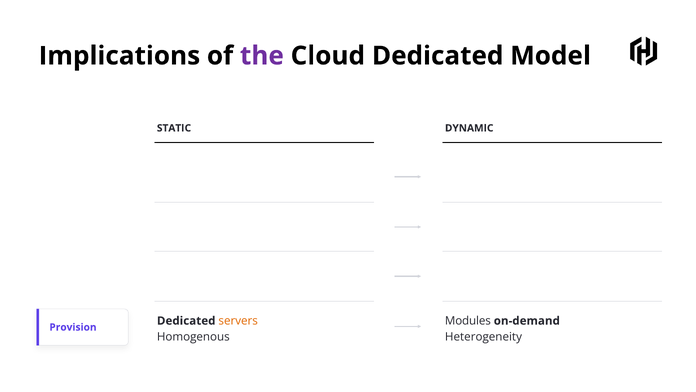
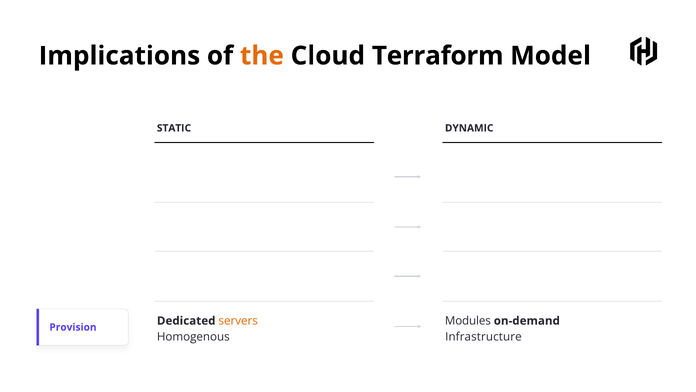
the colour: purple -> orange
Cloud Dedicated: Dedicated -> Terraform
Heterogeneity: Heterogeneity -> Infrastructure
